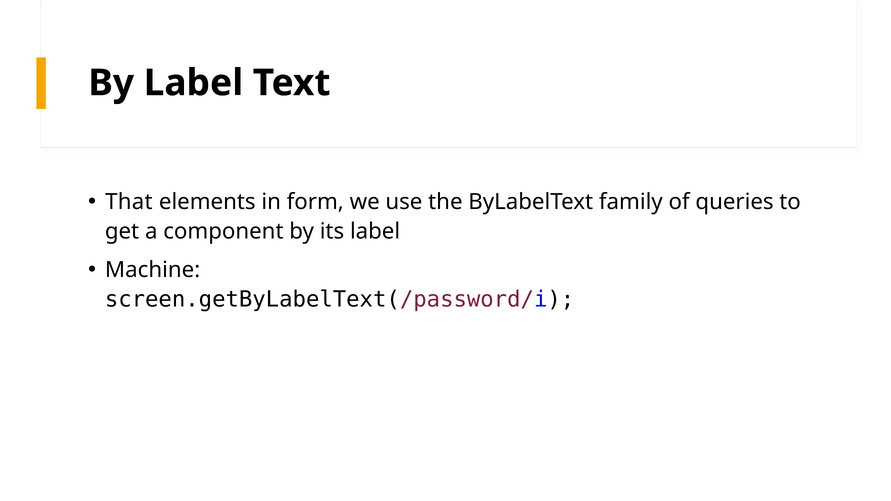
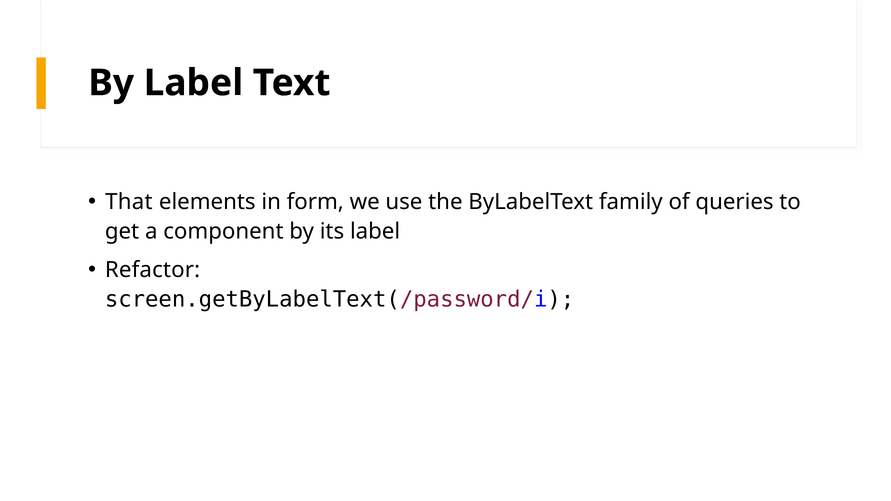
Machine: Machine -> Refactor
